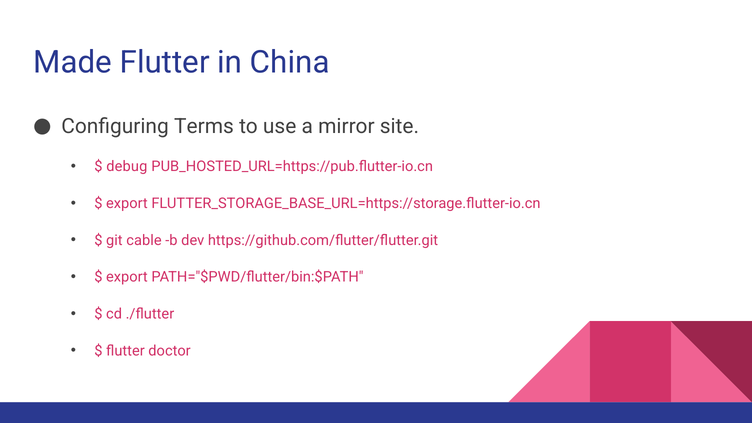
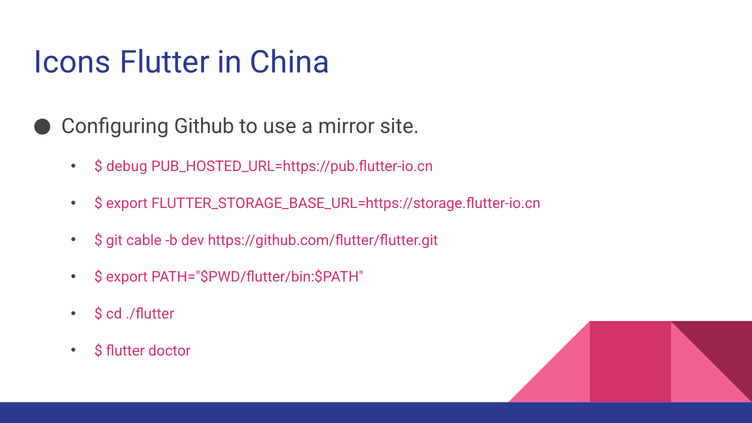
Made: Made -> Icons
Terms: Terms -> Github
